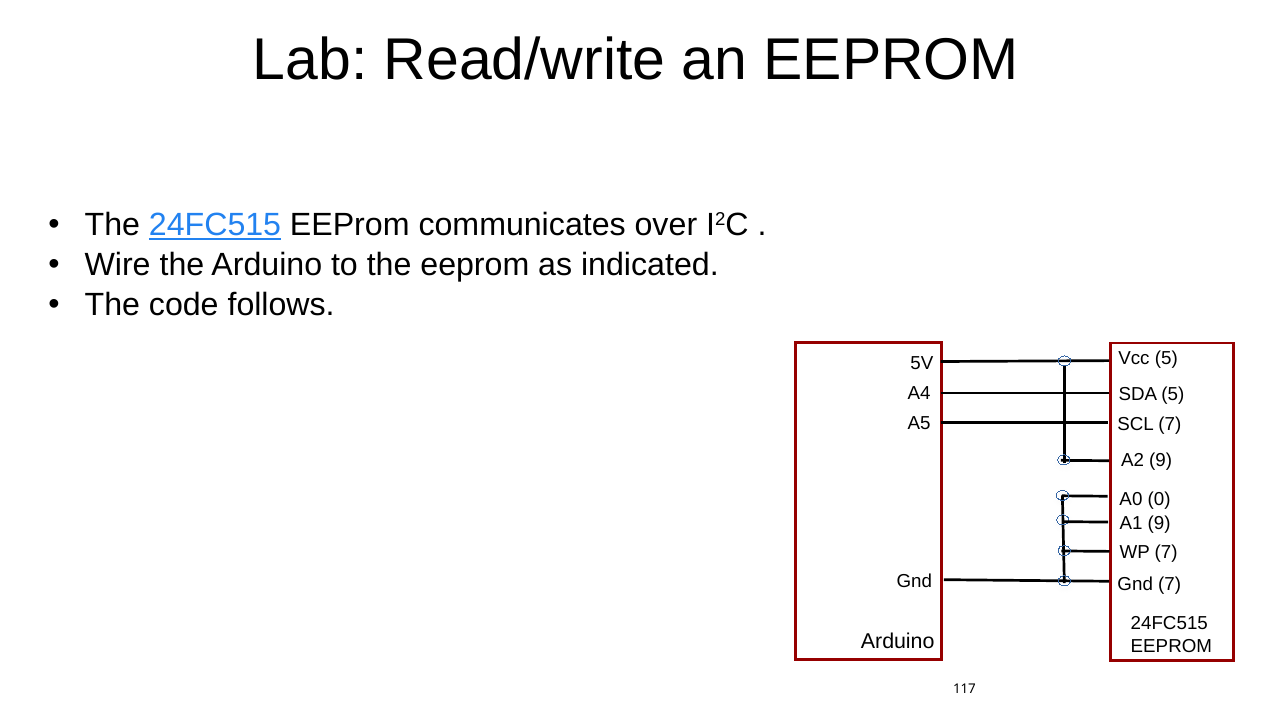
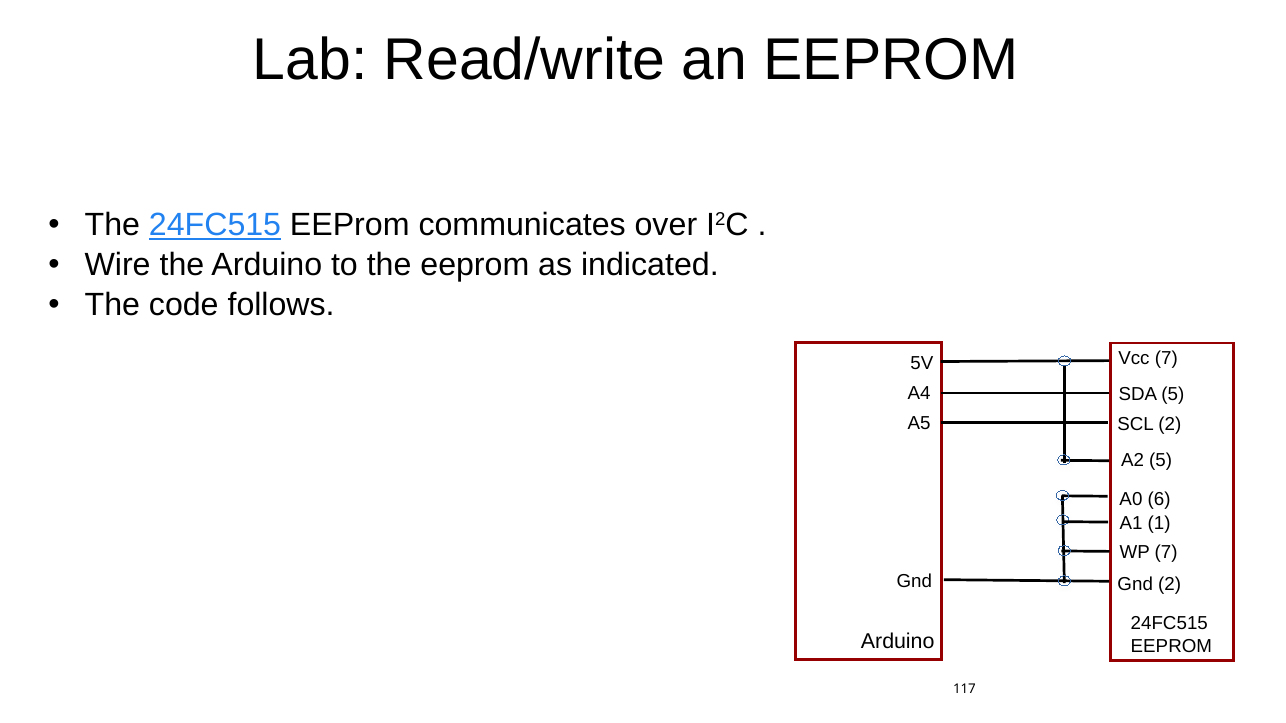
Vcc 5: 5 -> 7
SCL 7: 7 -> 2
A2 9: 9 -> 5
0: 0 -> 6
A1 9: 9 -> 1
Gnd 7: 7 -> 2
